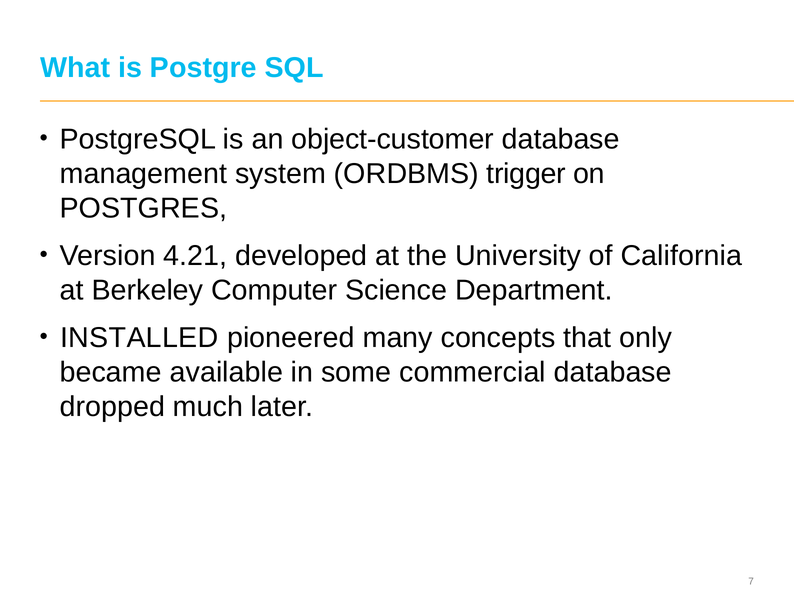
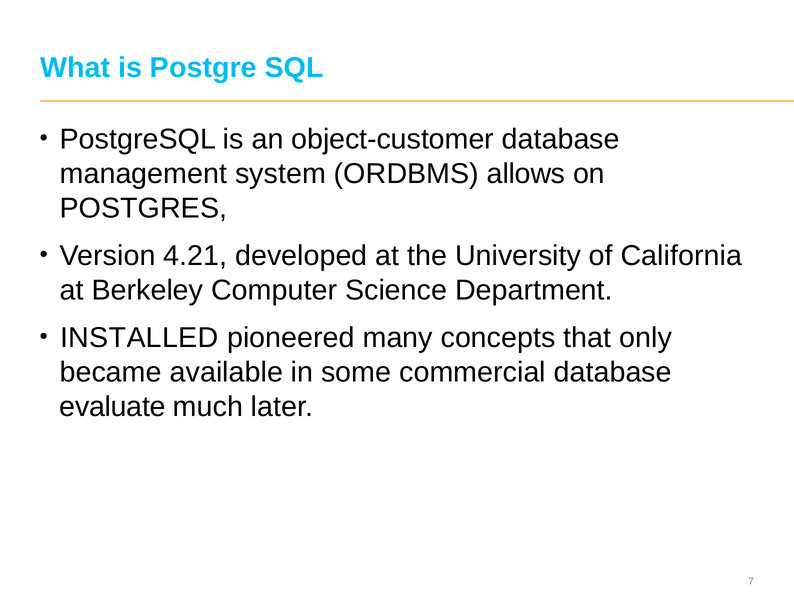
trigger: trigger -> allows
dropped: dropped -> evaluate
